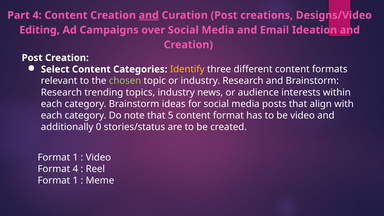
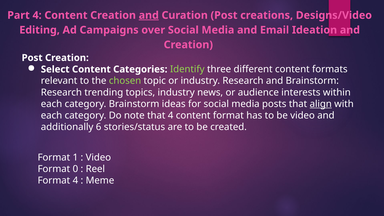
Identify colour: yellow -> light green
align underline: none -> present
that 5: 5 -> 4
0: 0 -> 6
Format 4: 4 -> 0
1 at (75, 180): 1 -> 4
